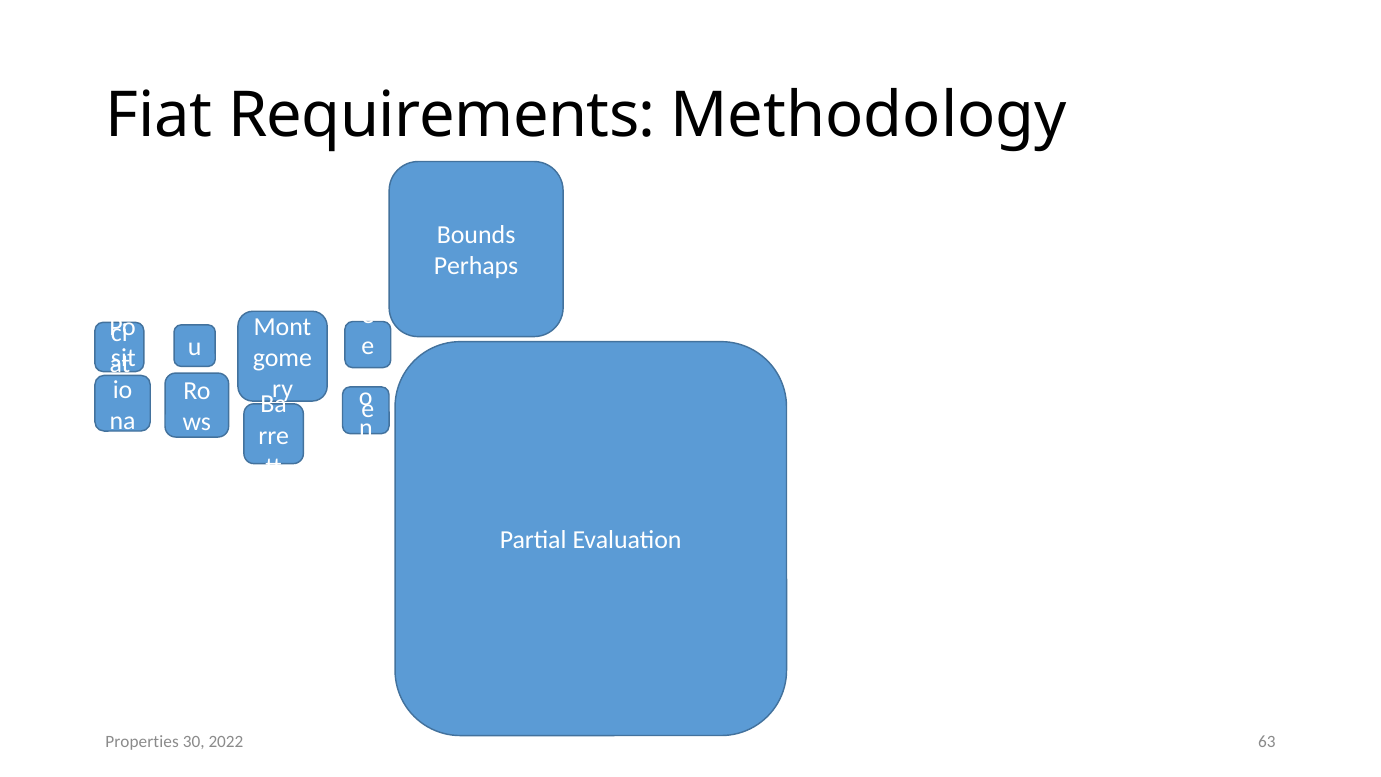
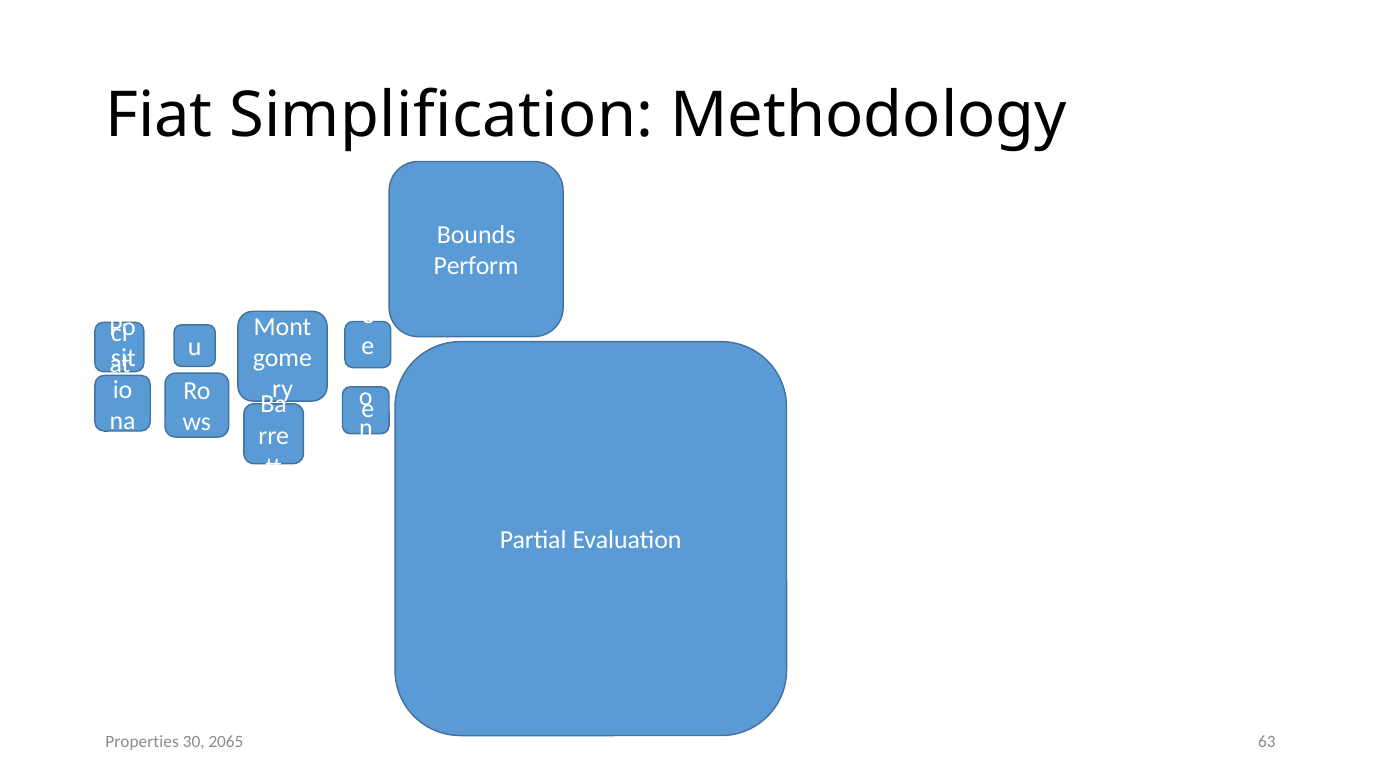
Requirements: Requirements -> Simplification
Perhaps: Perhaps -> Perform
2022: 2022 -> 2065
